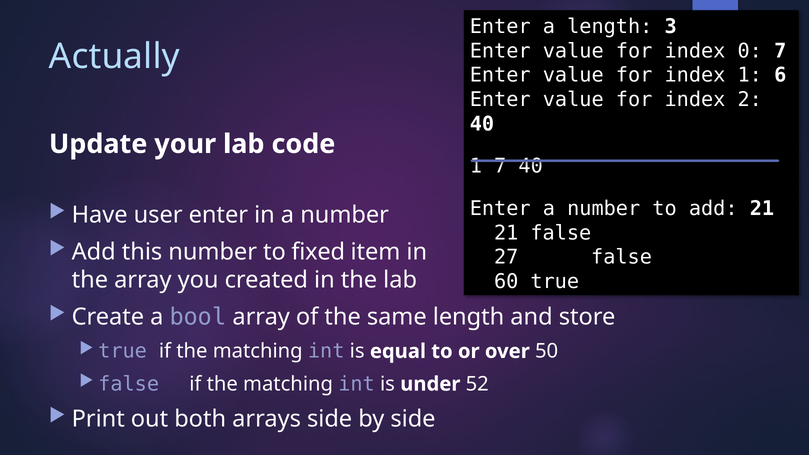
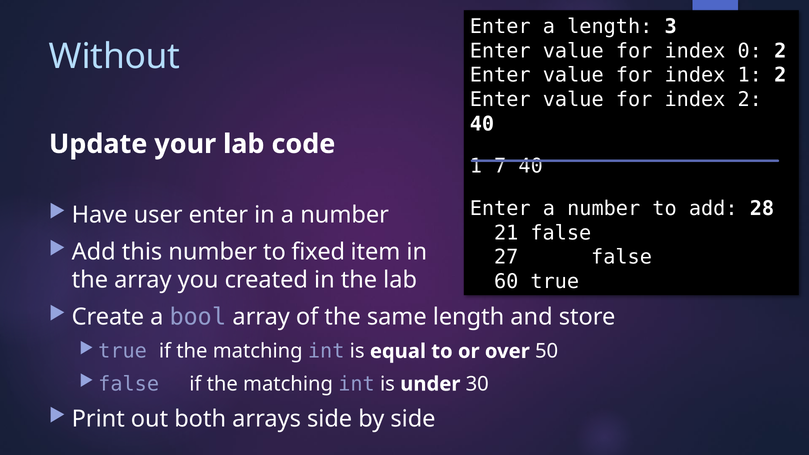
0 7: 7 -> 2
Actually: Actually -> Without
1 6: 6 -> 2
add 21: 21 -> 28
52: 52 -> 30
